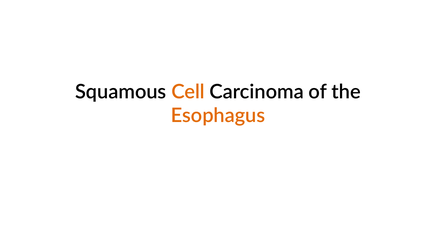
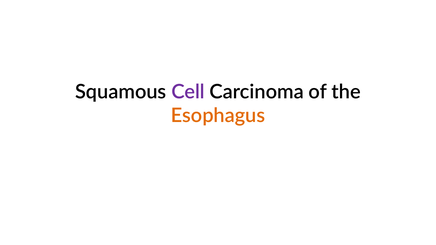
Cell colour: orange -> purple
